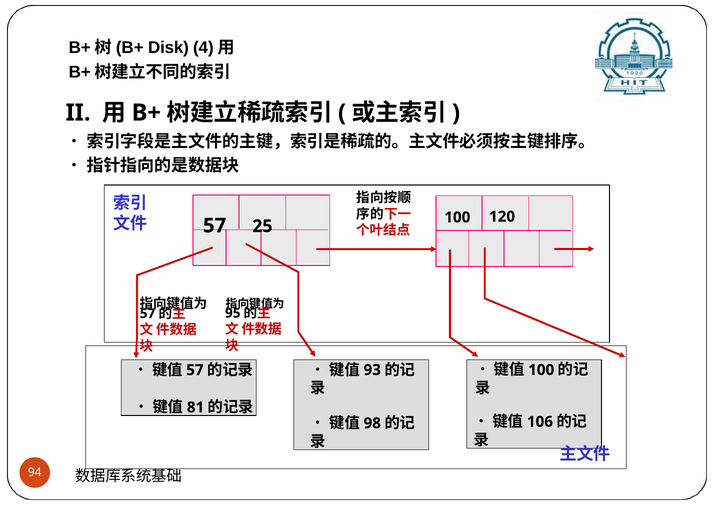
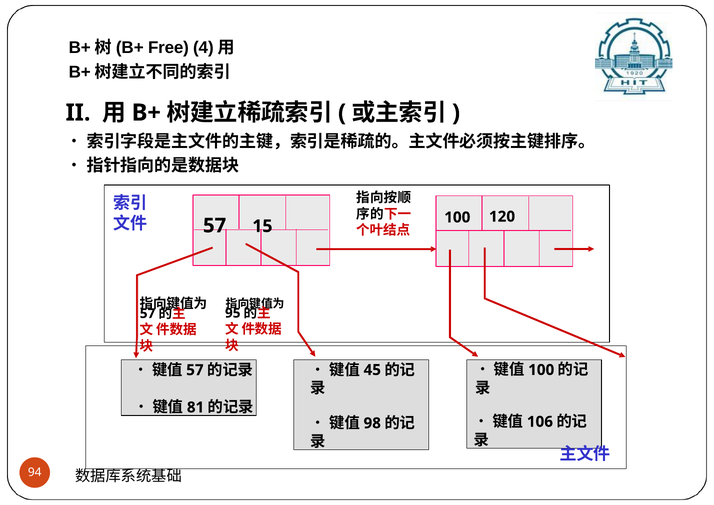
Disk: Disk -> Free
25: 25 -> 15
93: 93 -> 45
